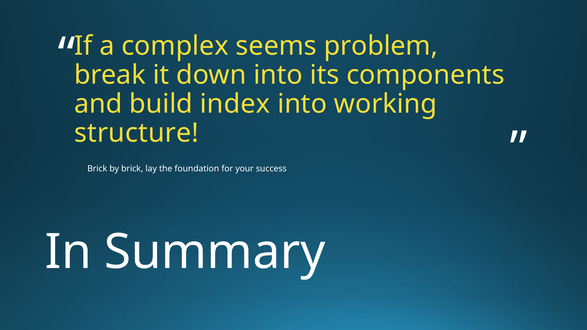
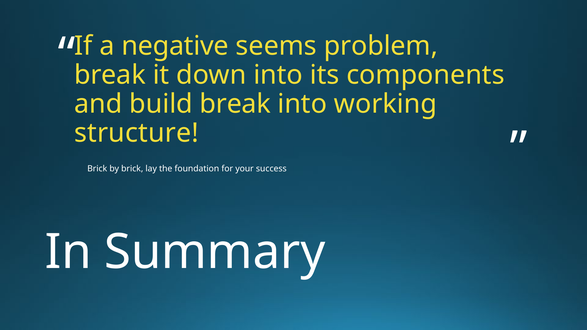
complex: complex -> negative
build index: index -> break
